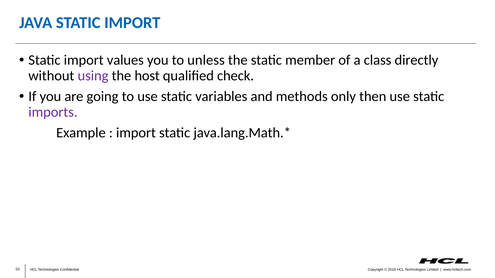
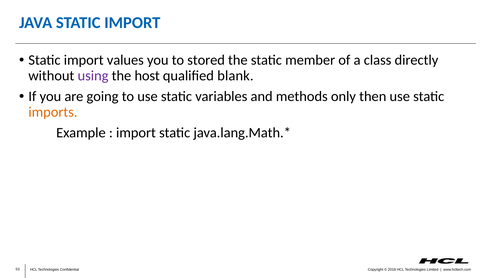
unless: unless -> stored
check: check -> blank
imports colour: purple -> orange
